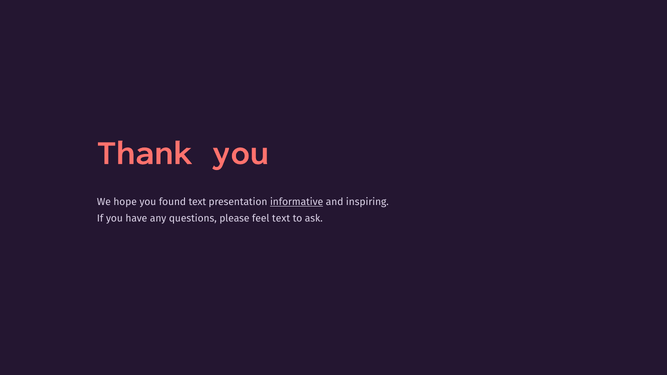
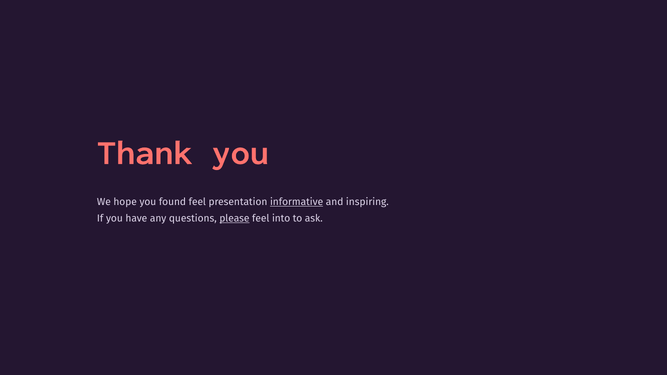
found text: text -> feel
please underline: none -> present
feel text: text -> into
